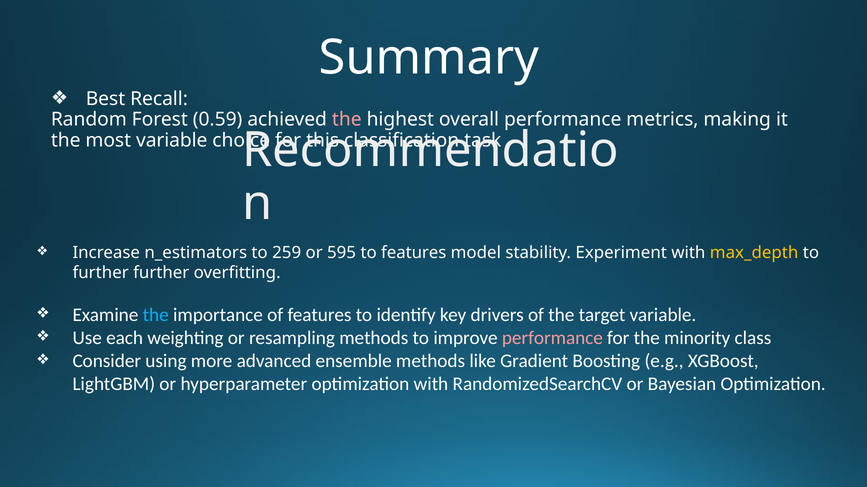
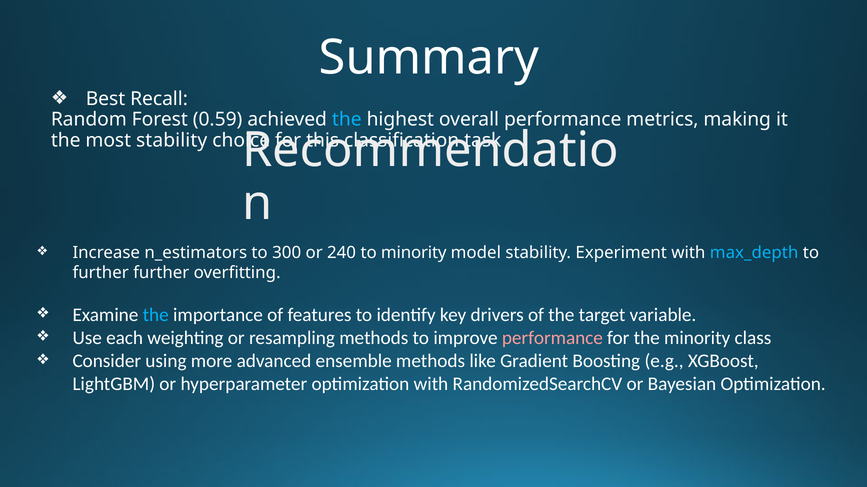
the at (347, 120) colour: pink -> light blue
most variable: variable -> stability
259: 259 -> 300
595: 595 -> 240
to features: features -> minority
max_depth colour: yellow -> light blue
